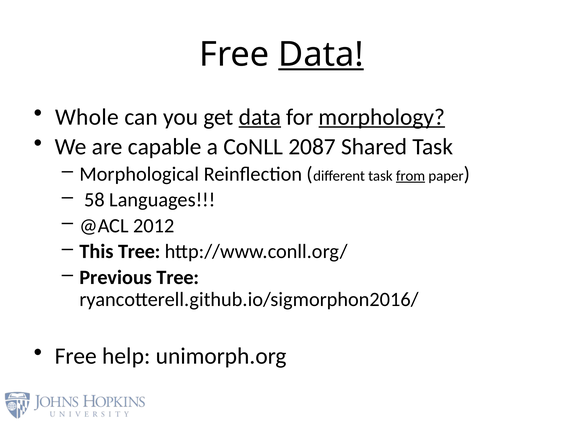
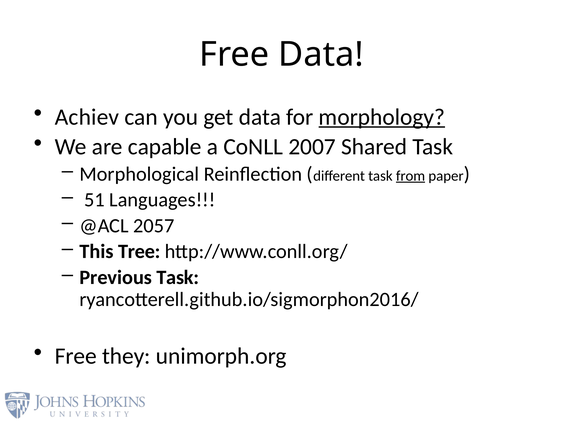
Data at (321, 55) underline: present -> none
Whole: Whole -> Achiev
data at (260, 117) underline: present -> none
2087: 2087 -> 2007
58: 58 -> 51
2012: 2012 -> 2057
Previous Tree: Tree -> Task
help: help -> they
